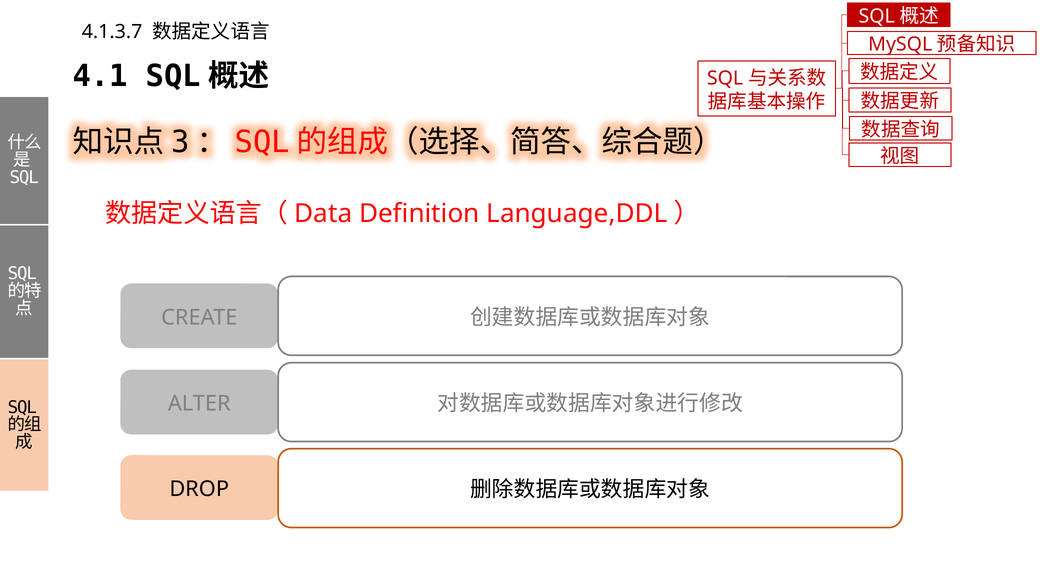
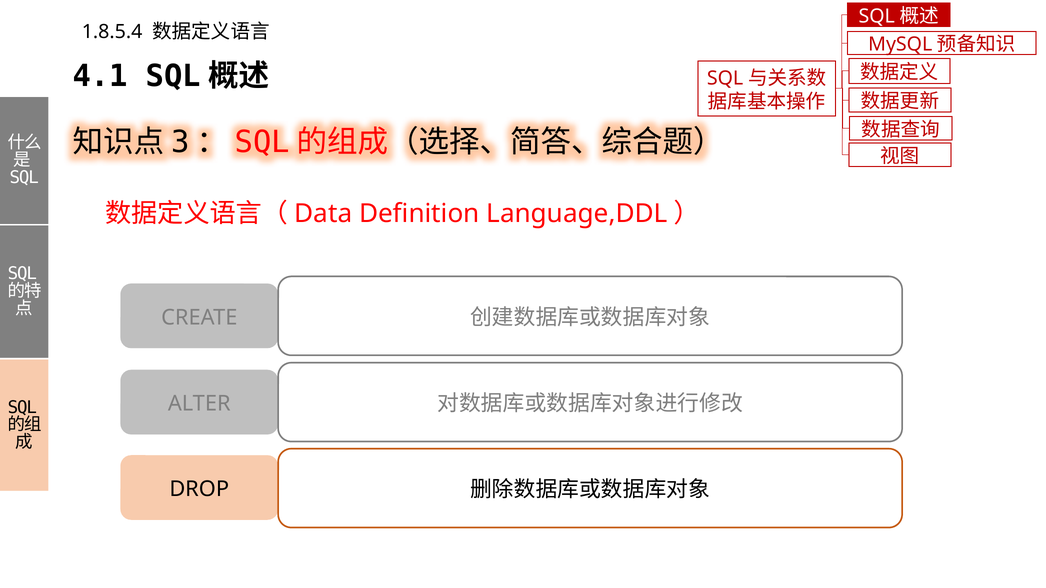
4.1.3.7: 4.1.3.7 -> 1.8.5.4
